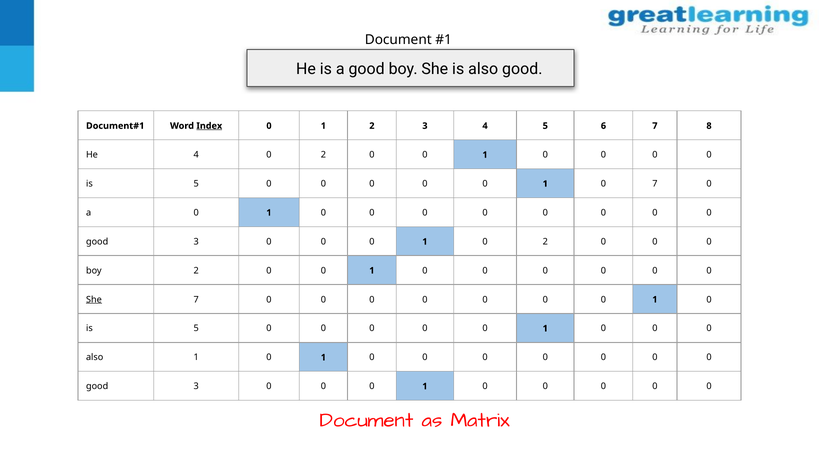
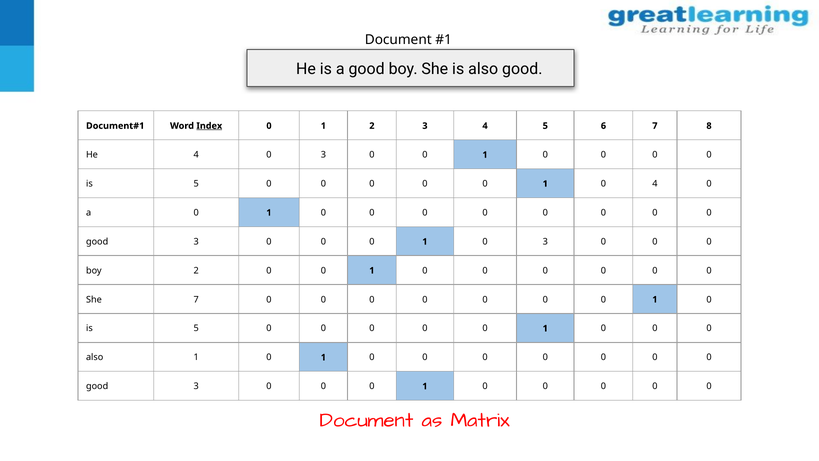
4 0 2: 2 -> 3
0 7: 7 -> 4
1 0 2: 2 -> 3
She at (94, 299) underline: present -> none
